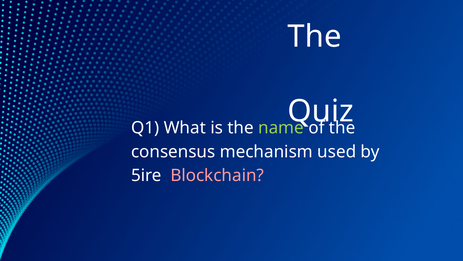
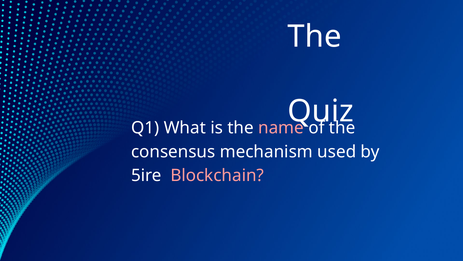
name colour: light green -> pink
